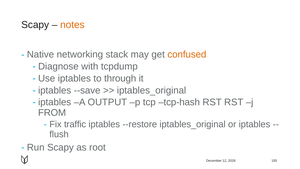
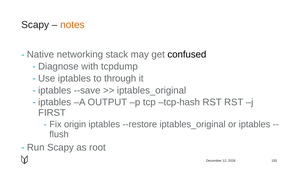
confused colour: orange -> black
FROM: FROM -> FIRST
traffic: traffic -> origin
